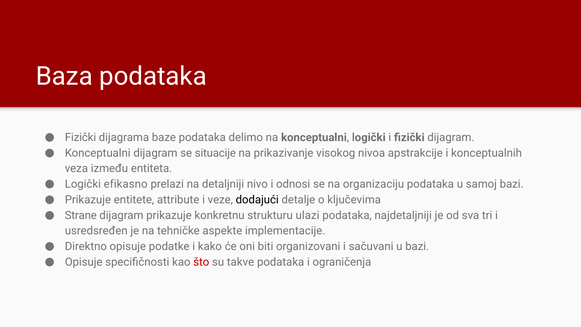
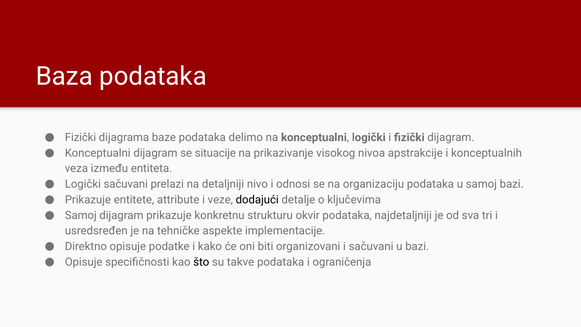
Logički efikasno: efikasno -> sačuvani
Strane at (81, 215): Strane -> Samoj
ulazi: ulazi -> okvir
što colour: red -> black
